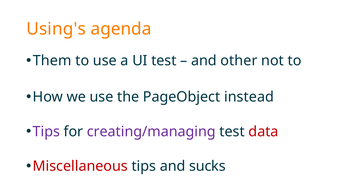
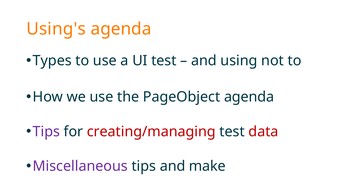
Them: Them -> Types
other: other -> using
PageObject instead: instead -> agenda
creating/managing colour: purple -> red
Miscellaneous colour: red -> purple
sucks: sucks -> make
